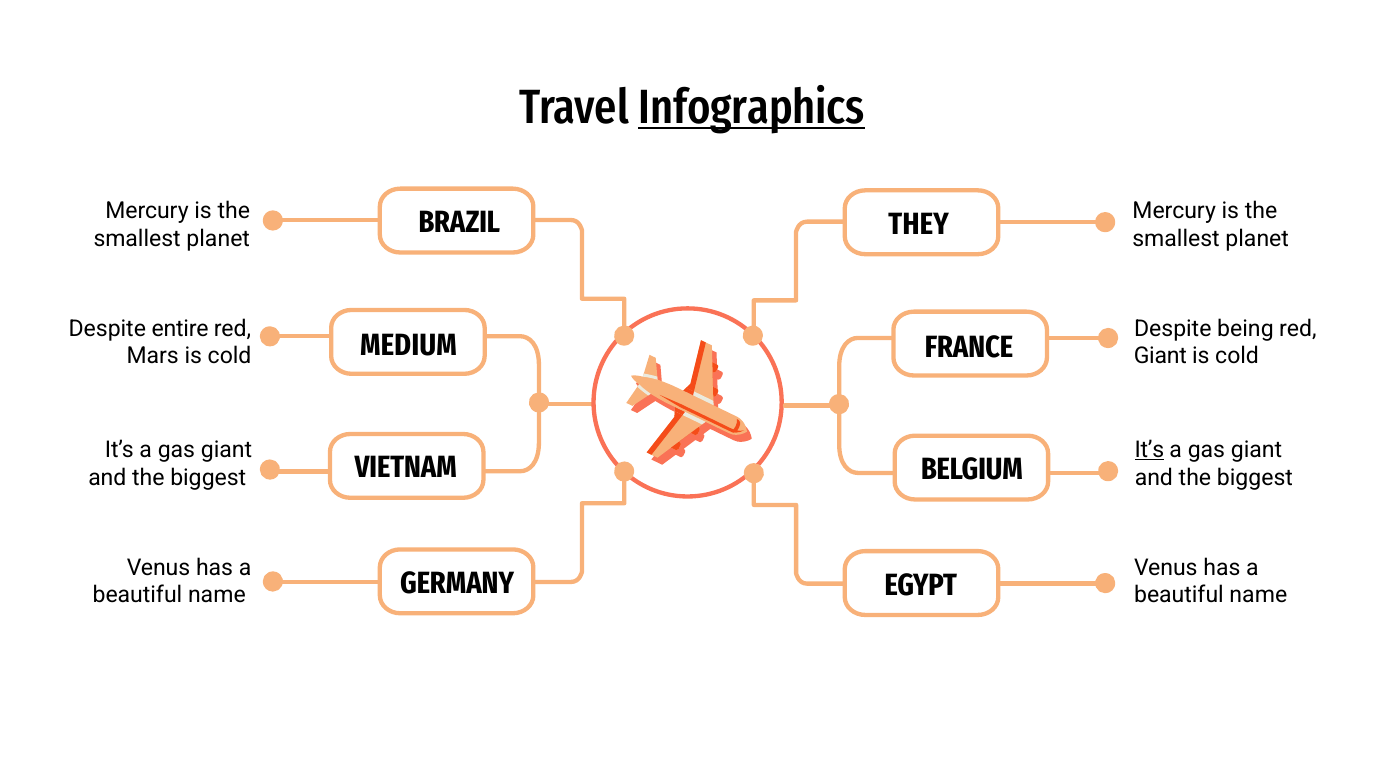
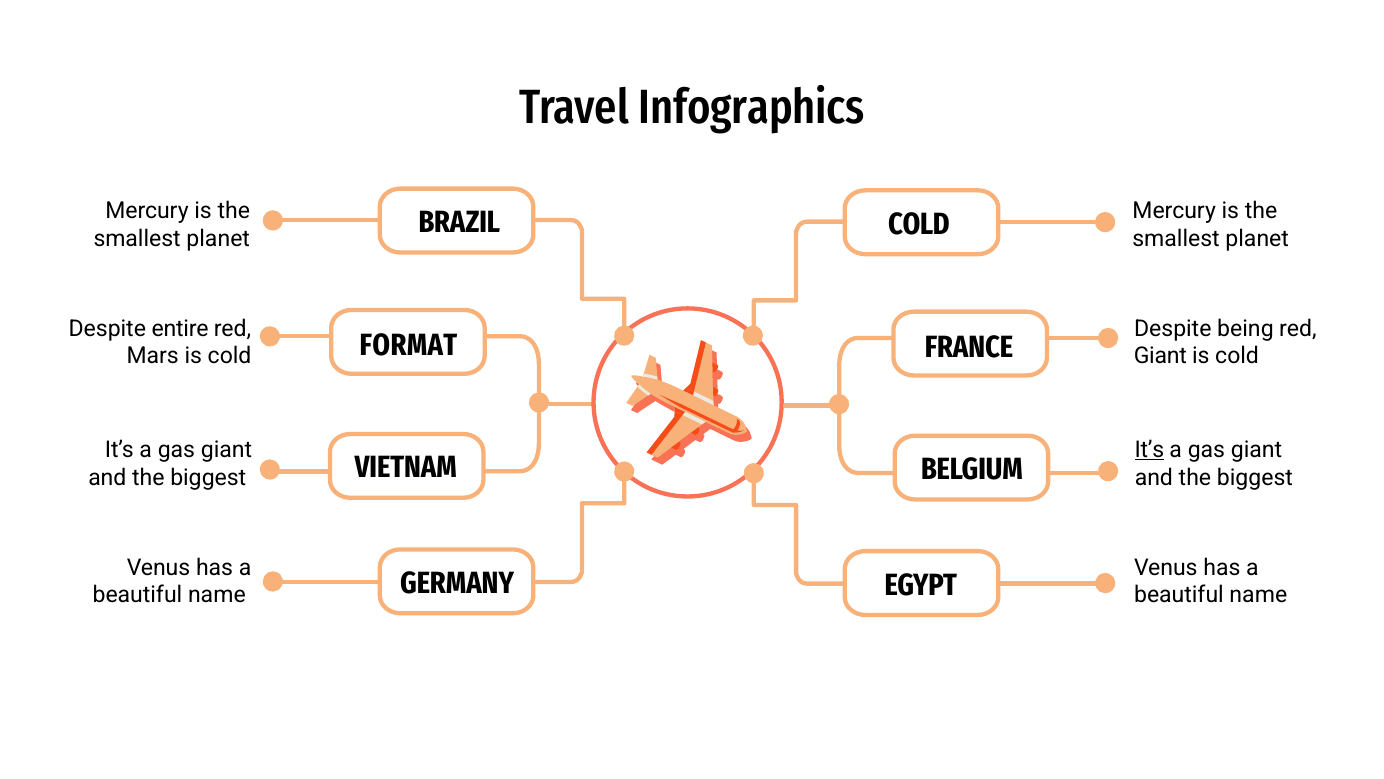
Infographics underline: present -> none
THEY at (919, 224): THEY -> COLD
MEDIUM: MEDIUM -> FORMAT
